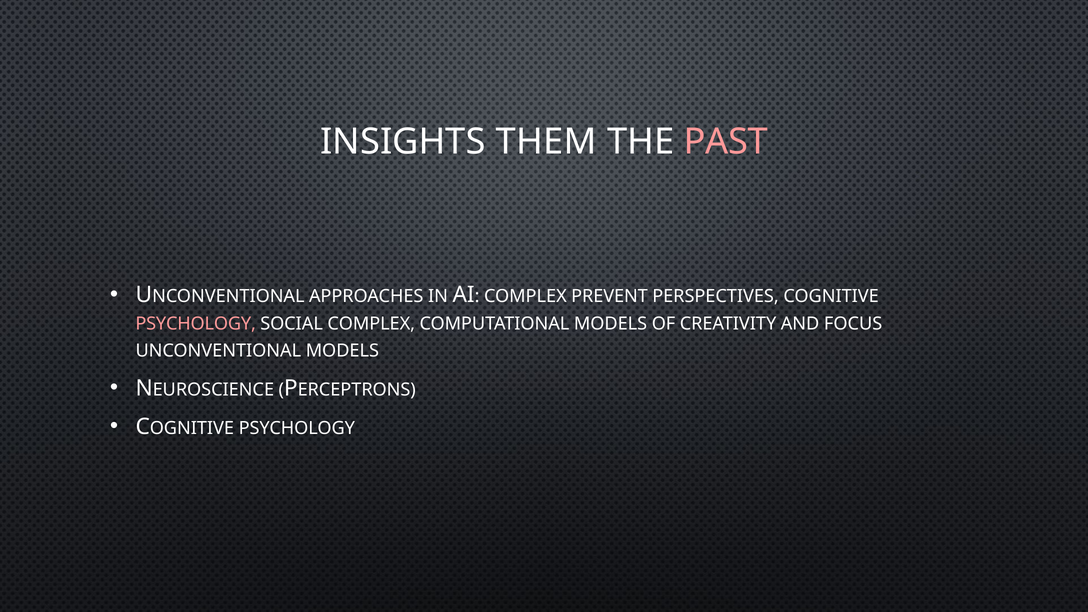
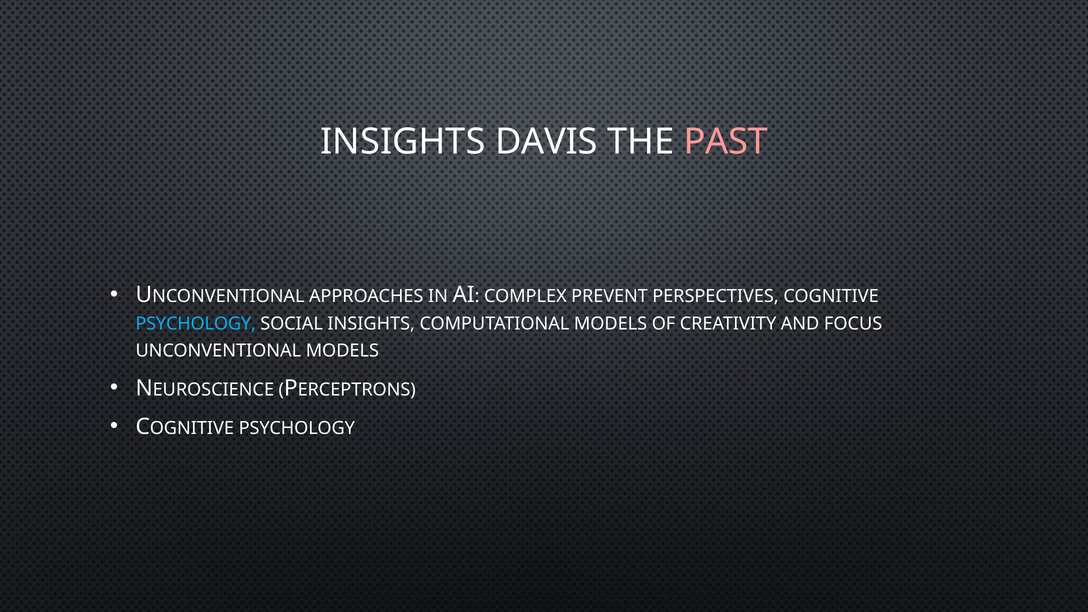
THEM: THEM -> DAVIS
PSYCHOLOGY at (196, 324) colour: pink -> light blue
SOCIAL COMPLEX: COMPLEX -> INSIGHTS
